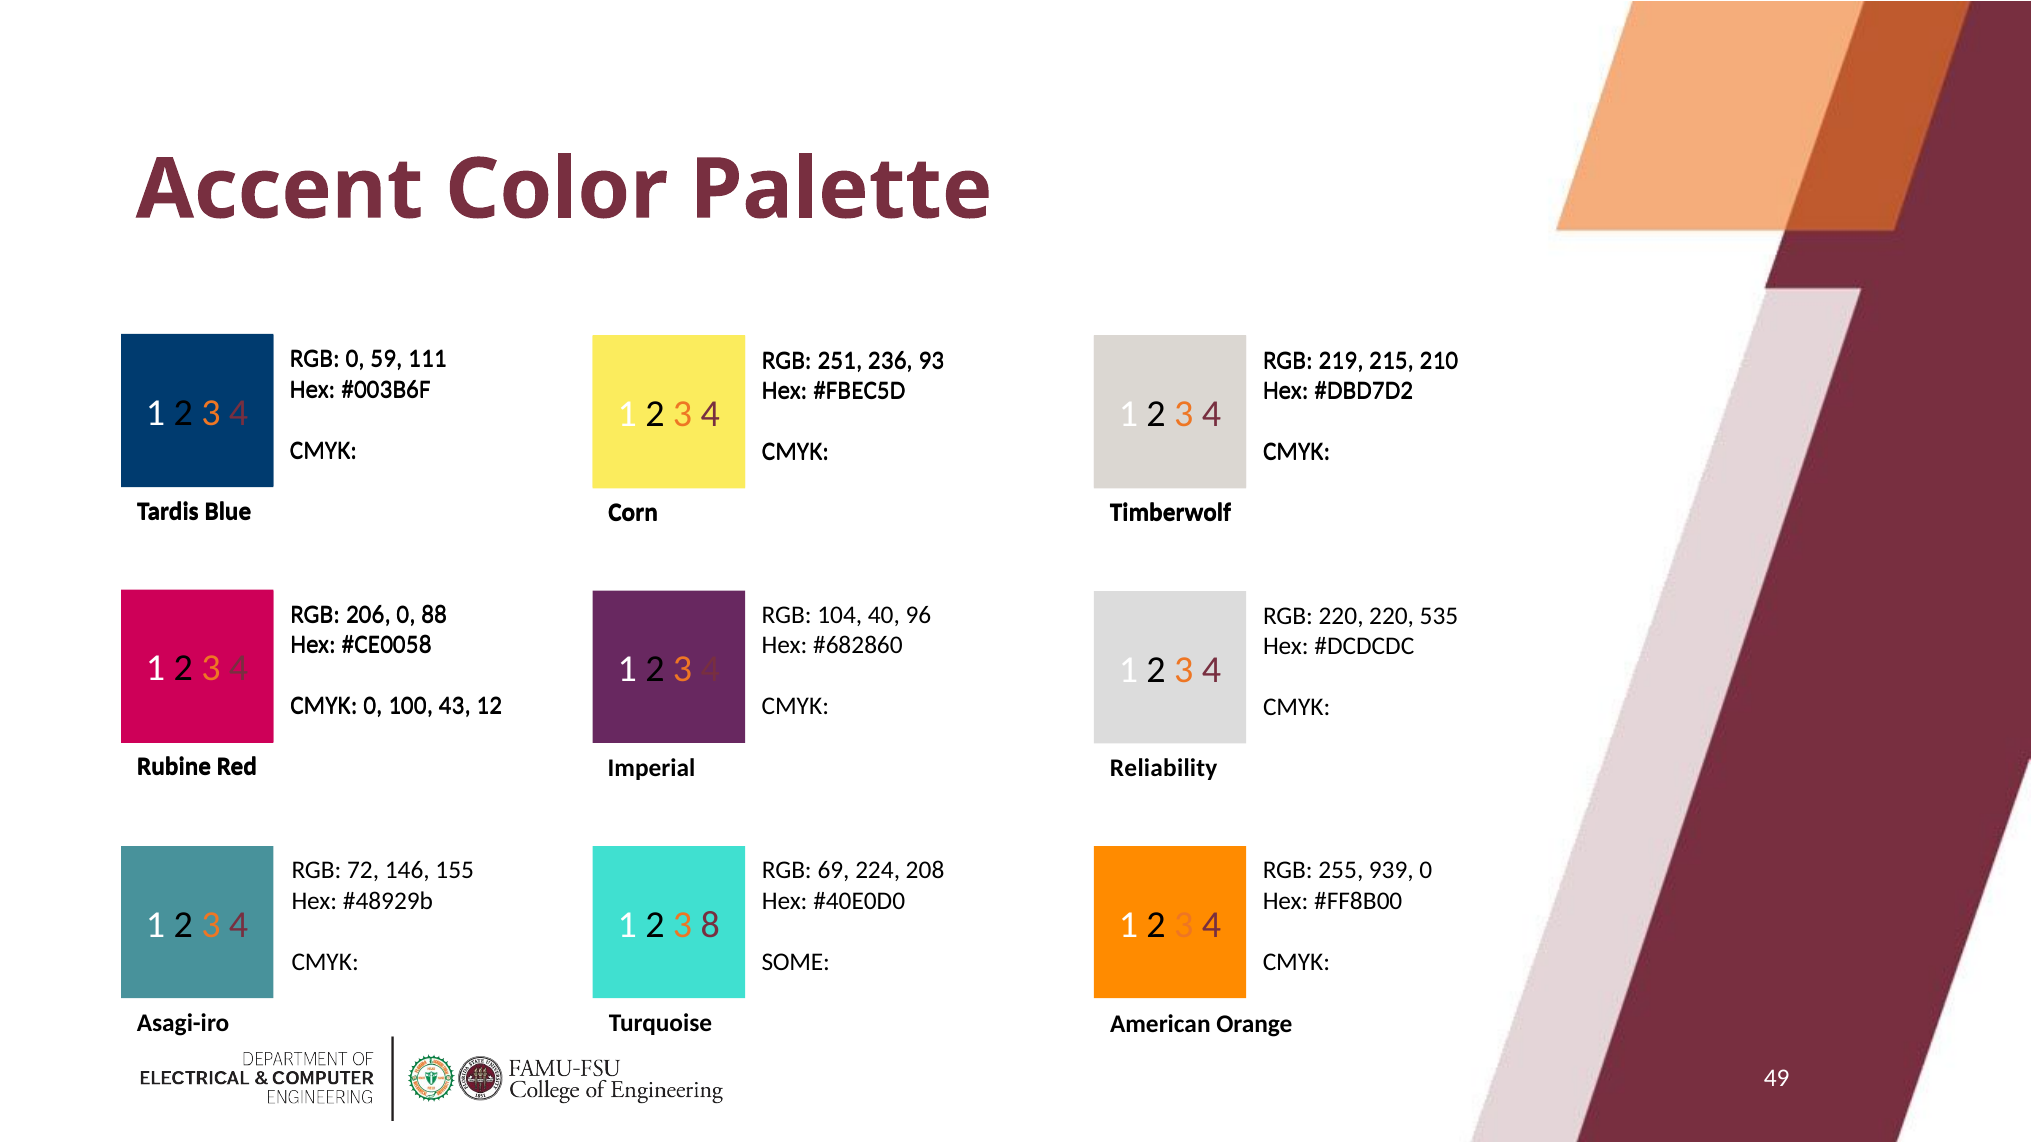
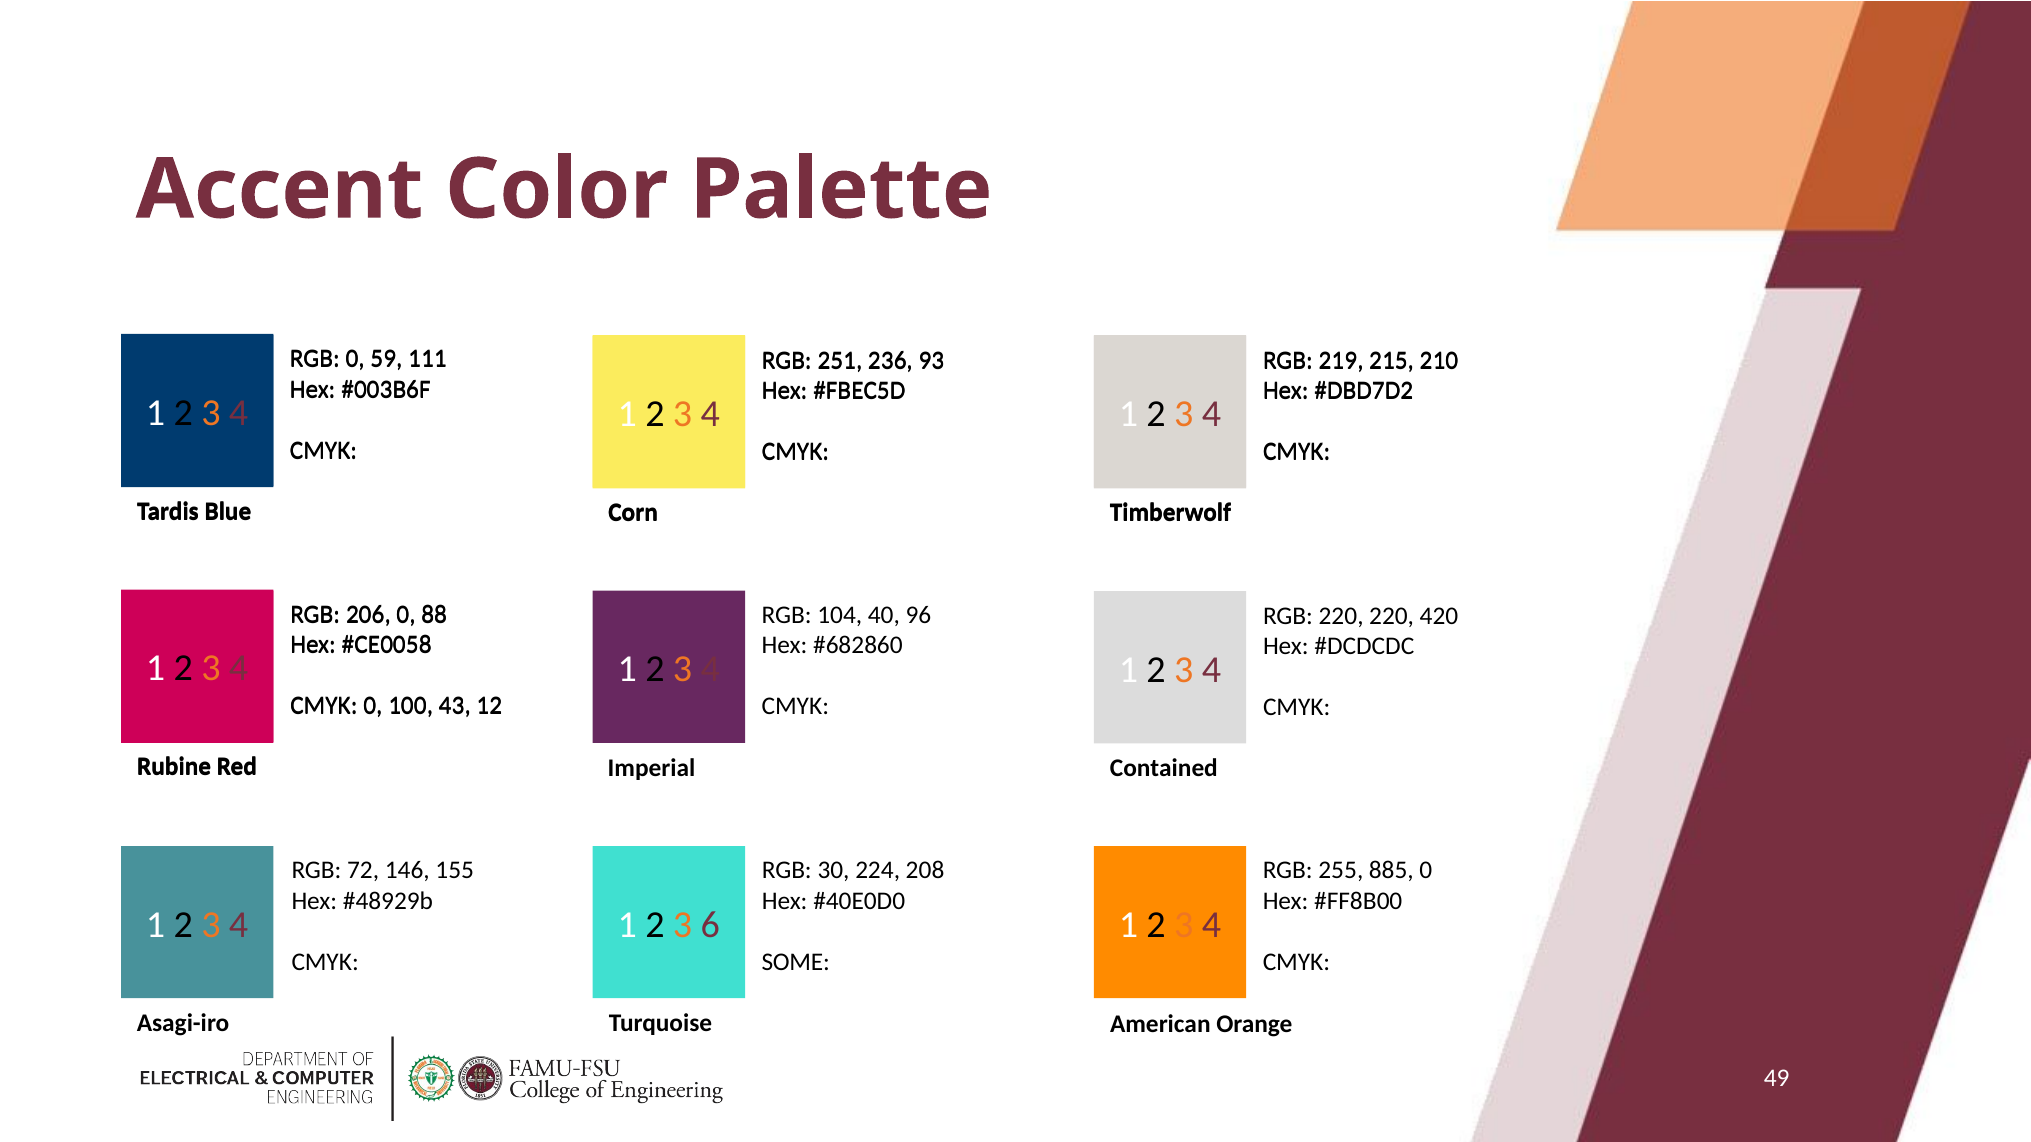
535: 535 -> 420
Reliability: Reliability -> Contained
69: 69 -> 30
939: 939 -> 885
8: 8 -> 6
